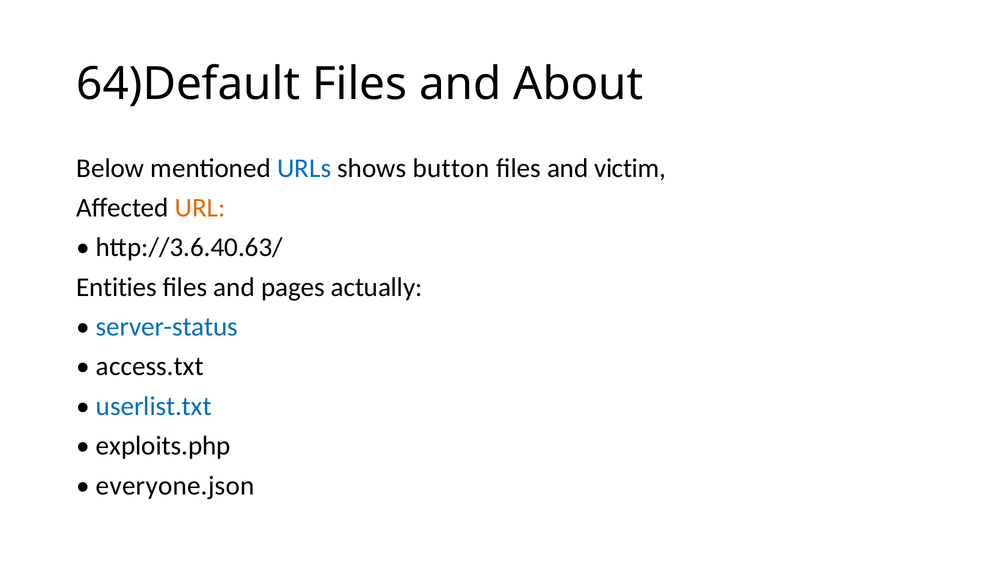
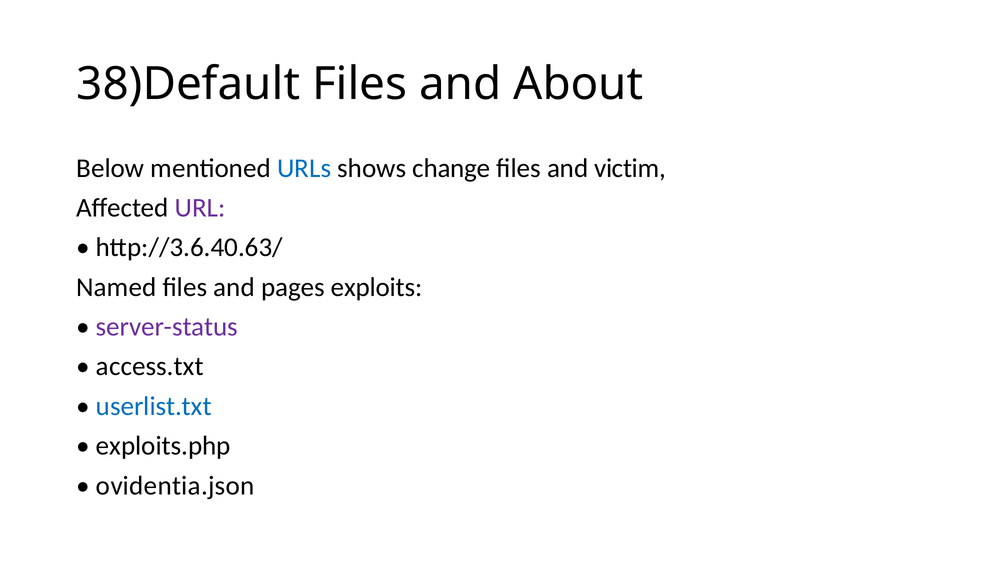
64)Default: 64)Default -> 38)Default
button: button -> change
URL colour: orange -> purple
Entities: Entities -> Named
actually: actually -> exploits
server-status colour: blue -> purple
everyone.json: everyone.json -> ovidentia.json
